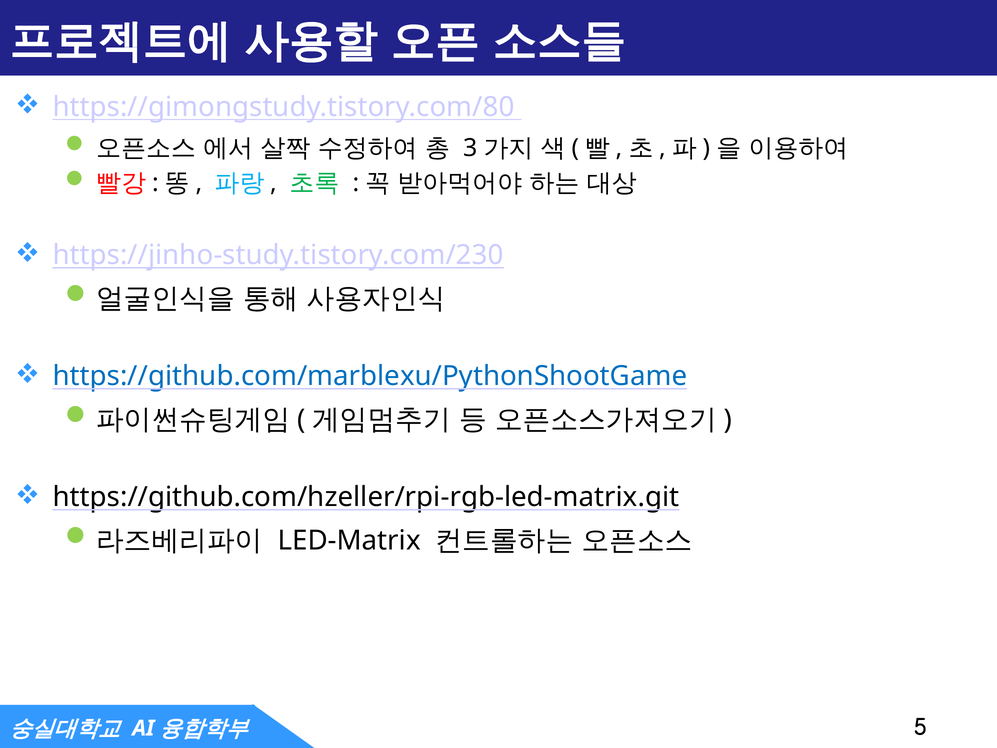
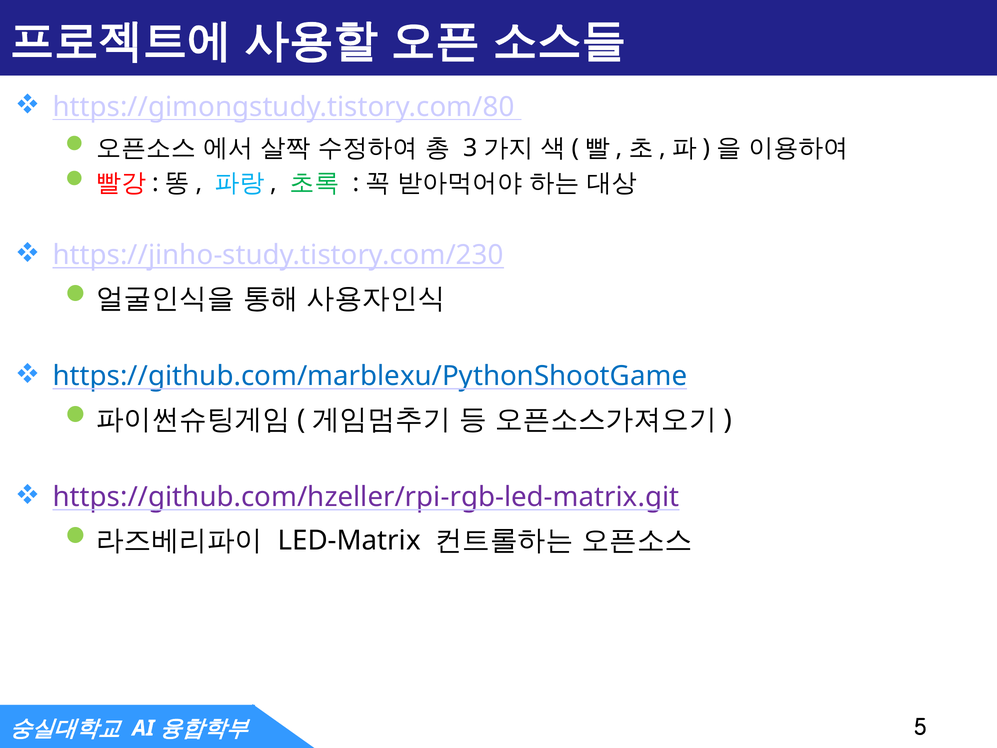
https://github.com/hzeller/rpi-rgb-led-matrix.git colour: black -> purple
